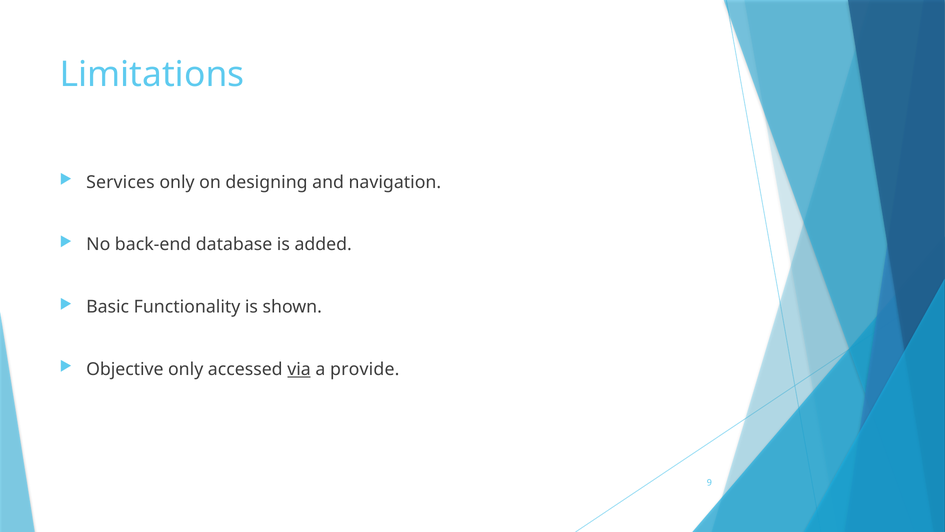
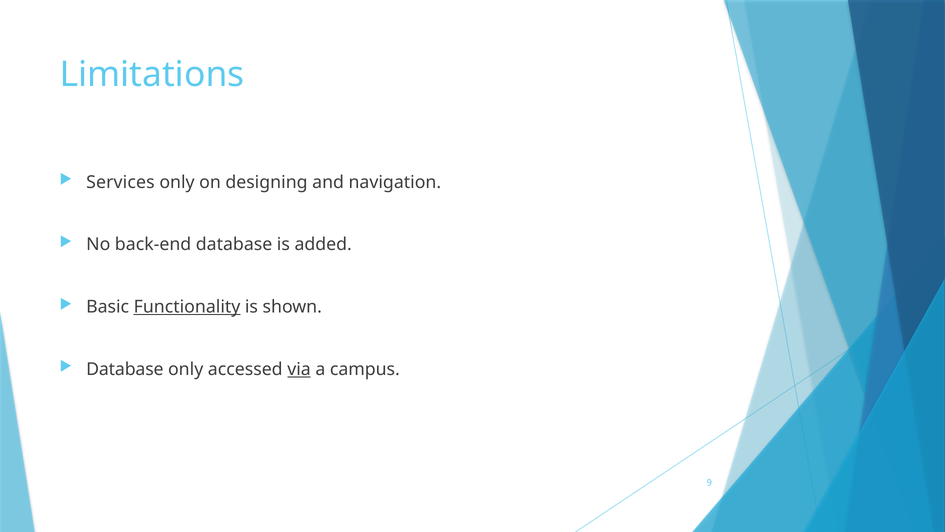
Functionality underline: none -> present
Objective at (125, 369): Objective -> Database
provide: provide -> campus
